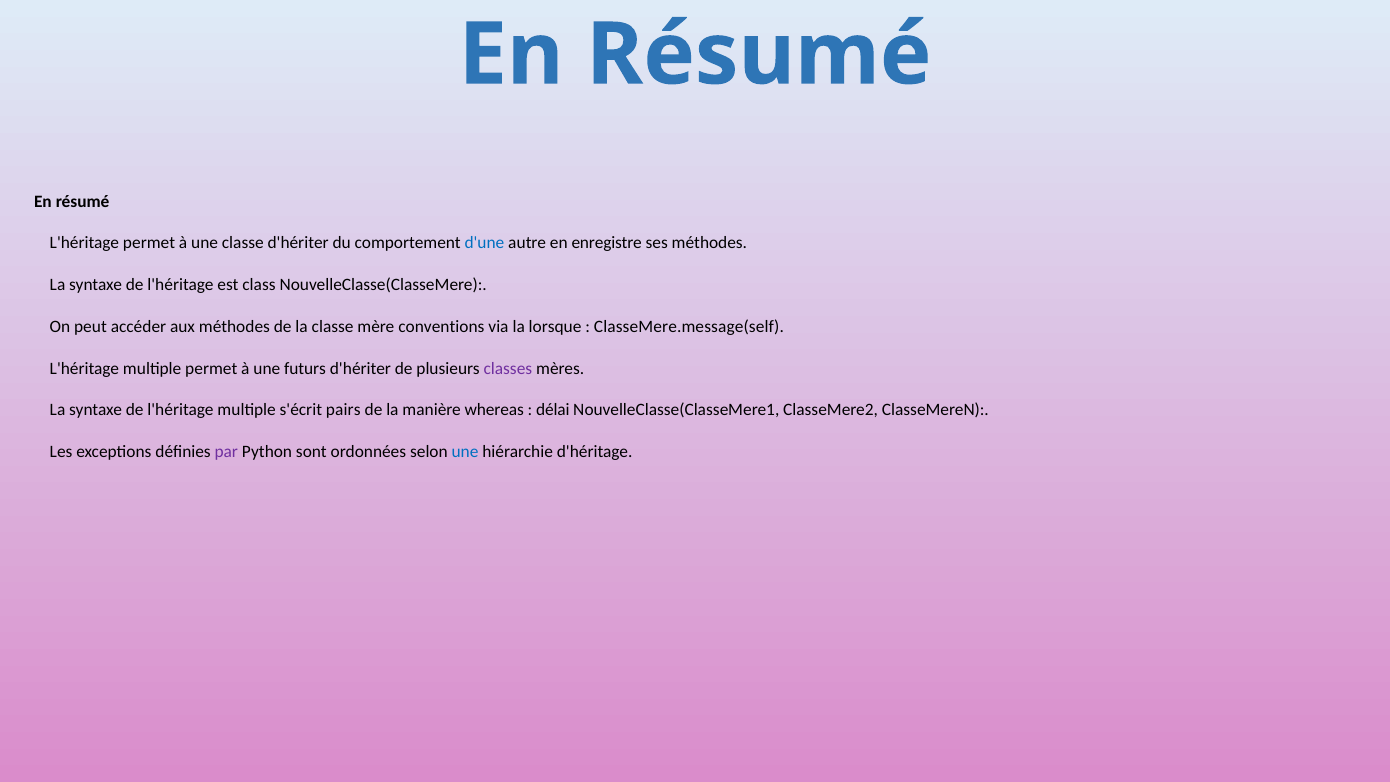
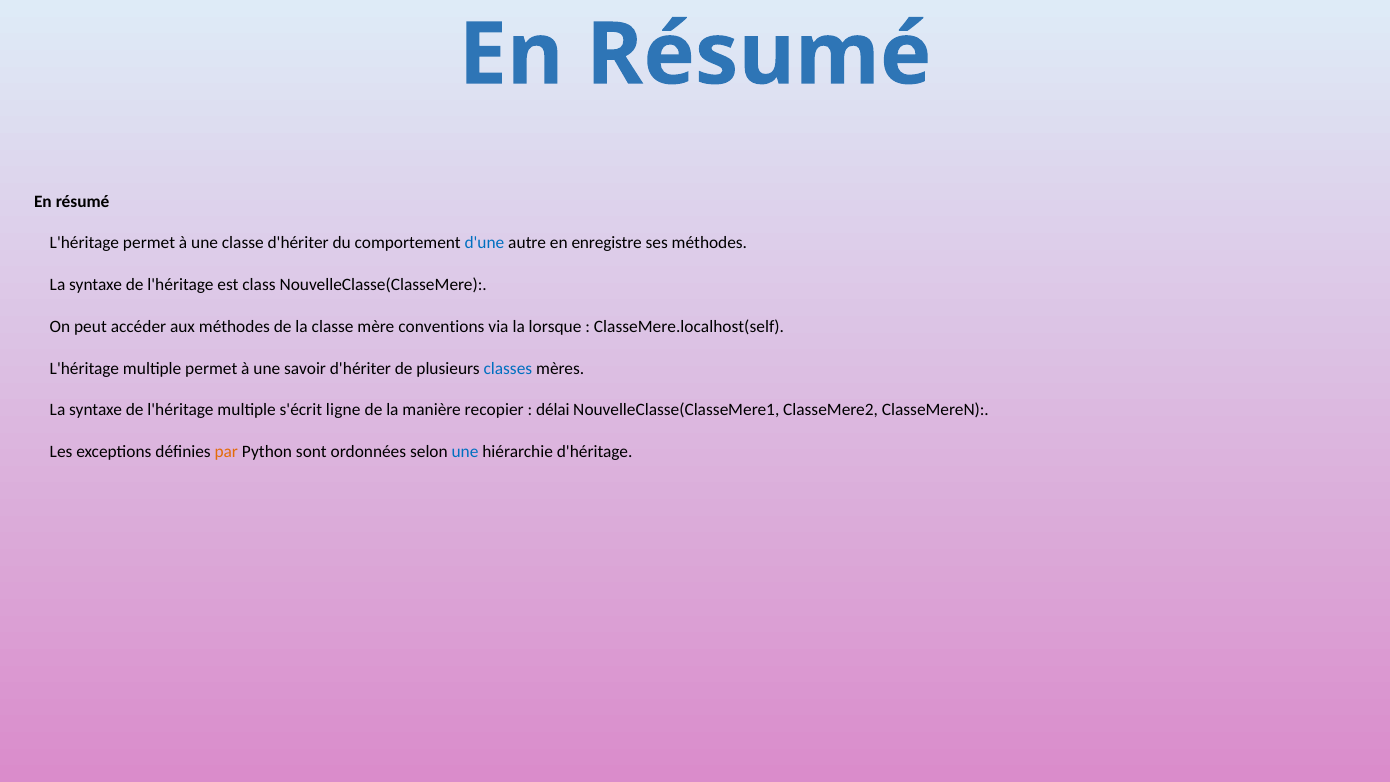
ClasseMere.message(self: ClasseMere.message(self -> ClasseMere.localhost(self
futurs: futurs -> savoir
classes colour: purple -> blue
pairs: pairs -> ligne
whereas: whereas -> recopier
par colour: purple -> orange
